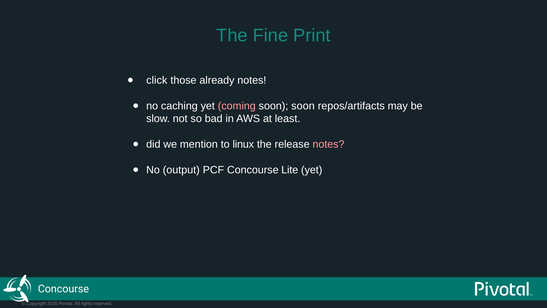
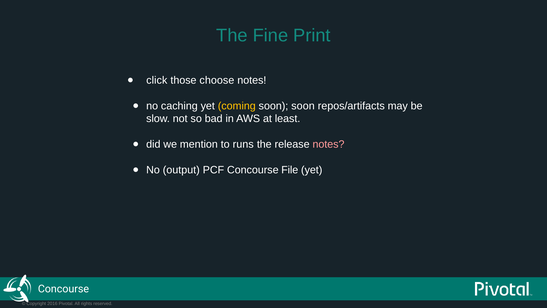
already: already -> choose
coming colour: pink -> yellow
linux: linux -> runs
Lite: Lite -> File
